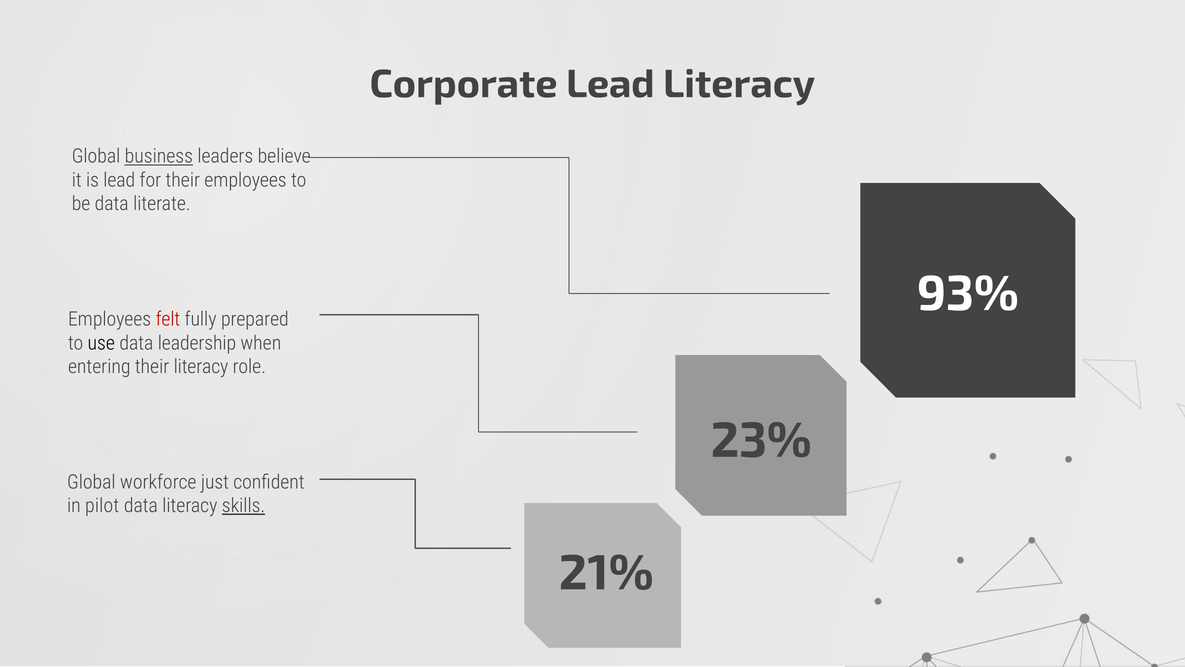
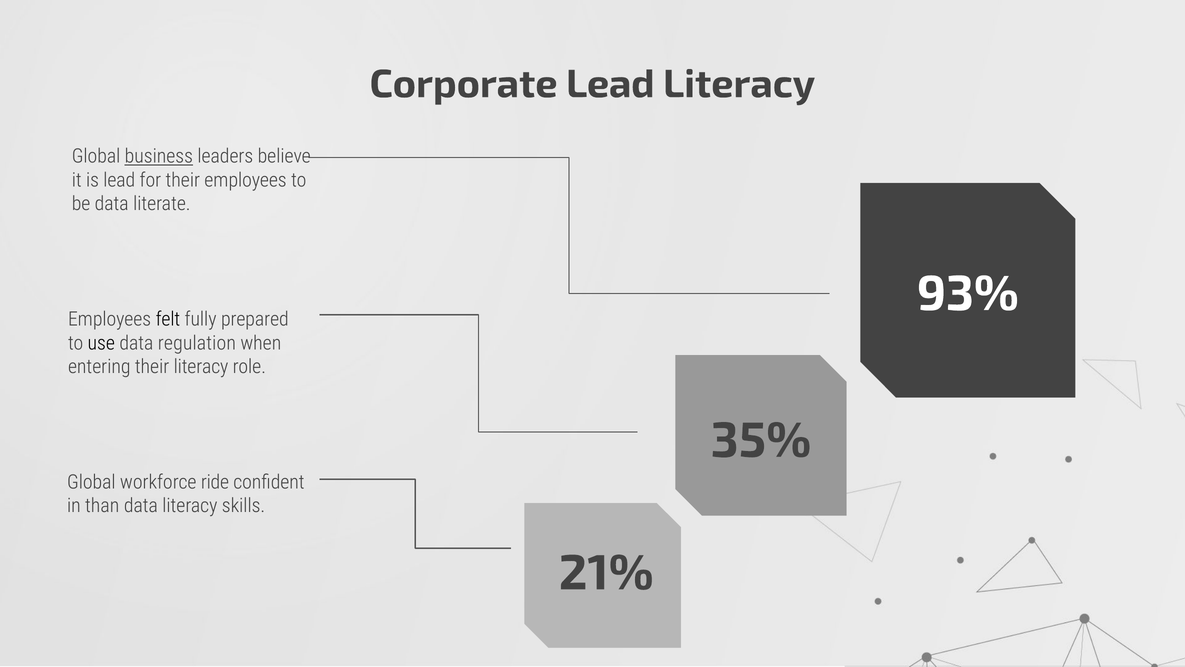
felt colour: red -> black
leadership: leadership -> regulation
23%: 23% -> 35%
just: just -> ride
pilot: pilot -> than
skills underline: present -> none
